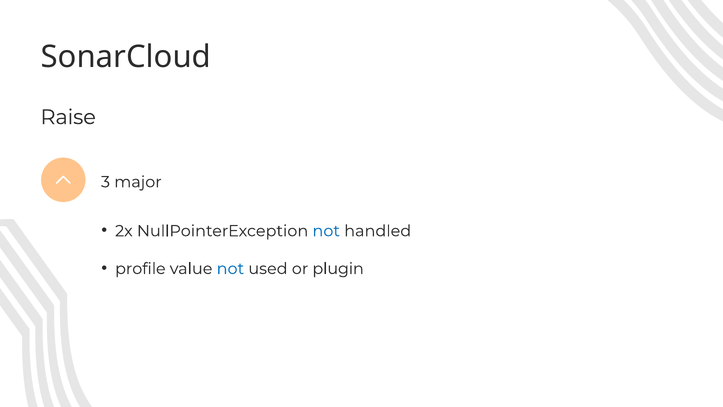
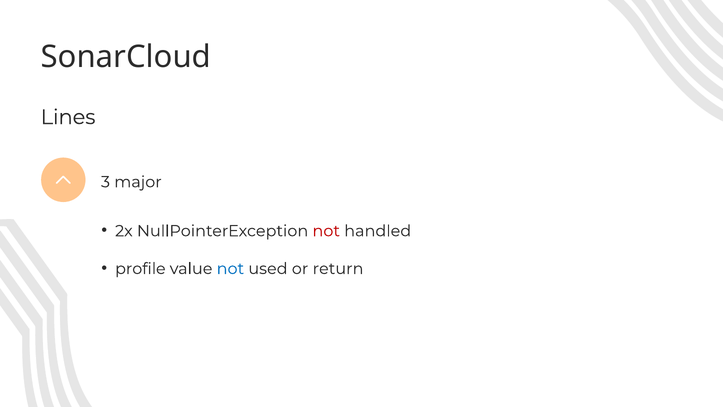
Raise: Raise -> Lines
not at (326, 231) colour: blue -> red
plugin: plugin -> return
